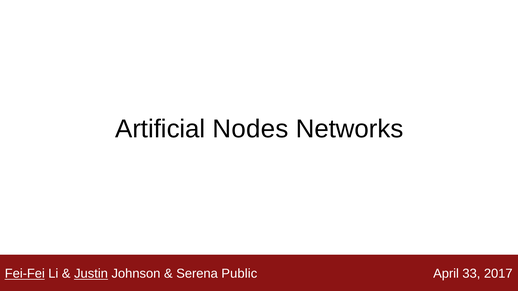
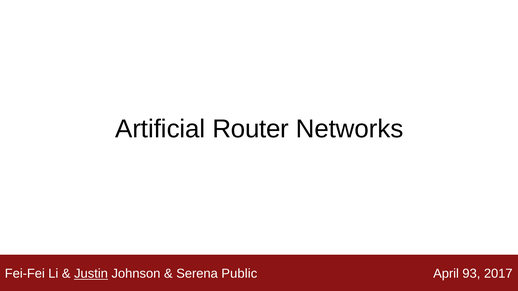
Nodes: Nodes -> Router
Fei-Fei underline: present -> none
33: 33 -> 93
